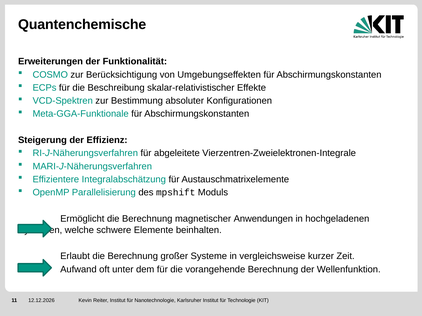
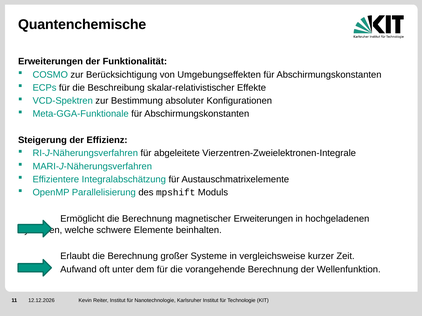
magnetischer Anwendungen: Anwendungen -> Erweiterungen
